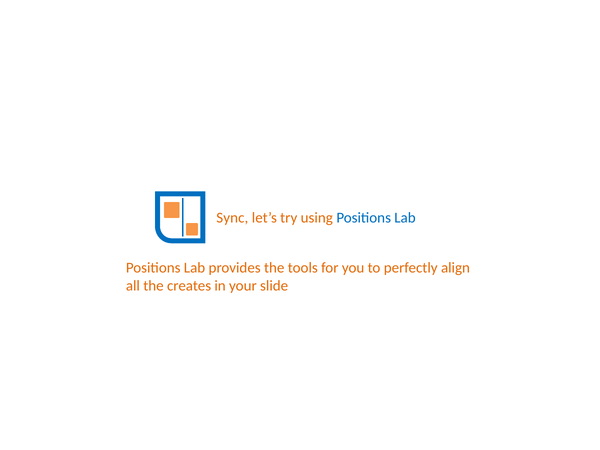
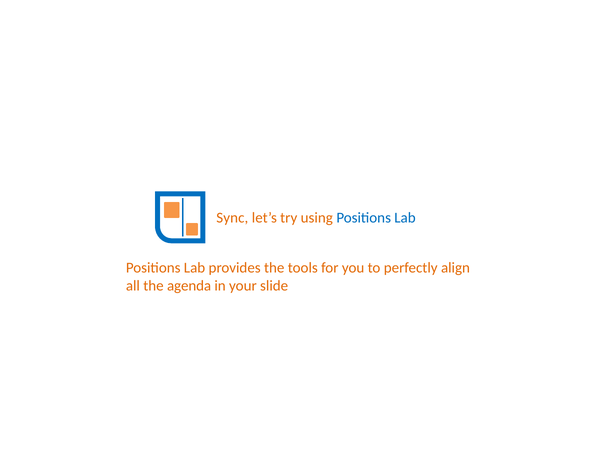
creates: creates -> agenda
